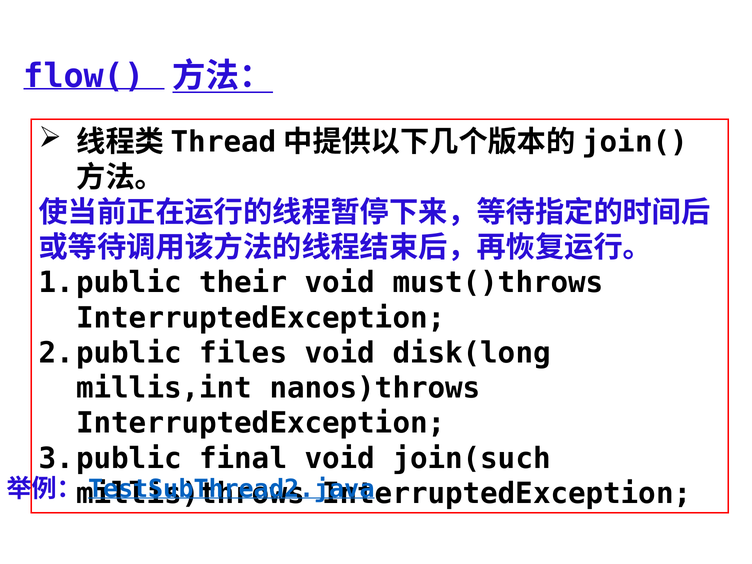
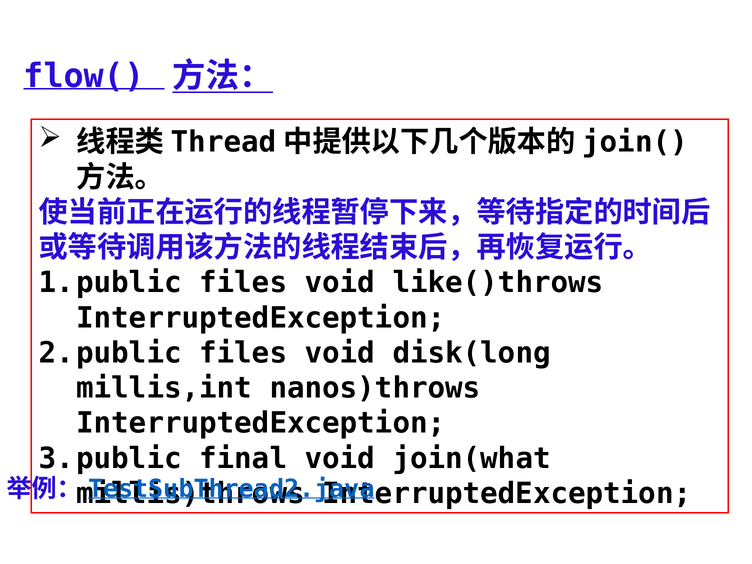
their at (243, 283): their -> files
must()throws: must()throws -> like()throws
join(such: join(such -> join(what
